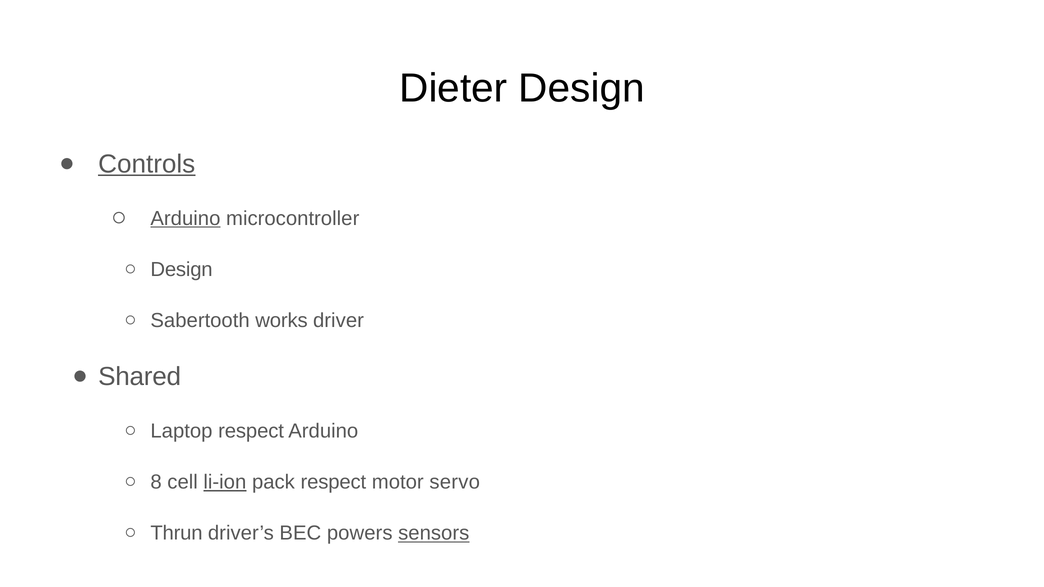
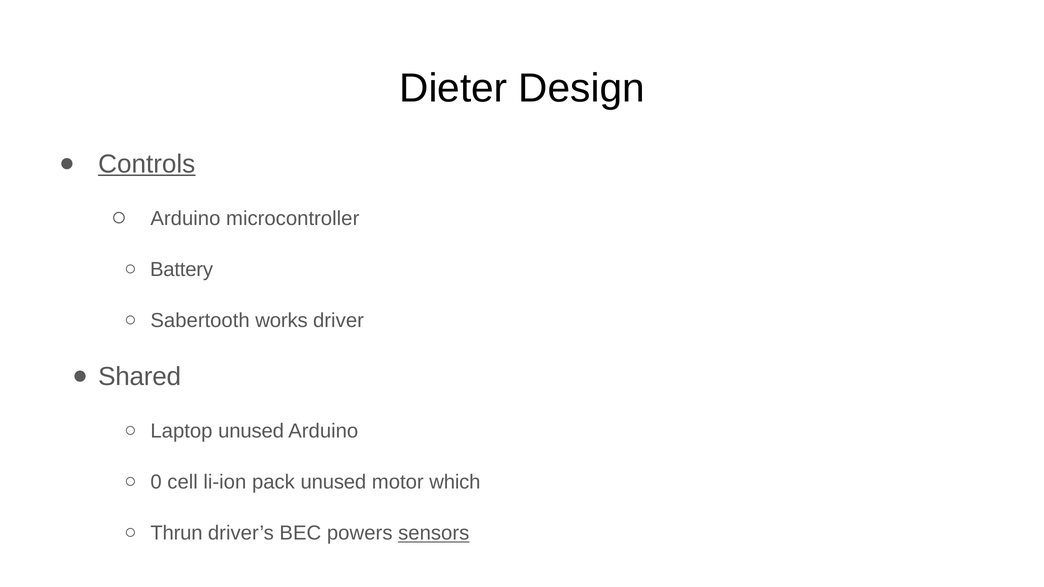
Arduino at (185, 218) underline: present -> none
Design at (182, 270): Design -> Battery
Laptop respect: respect -> unused
8: 8 -> 0
li-ion underline: present -> none
pack respect: respect -> unused
servo: servo -> which
